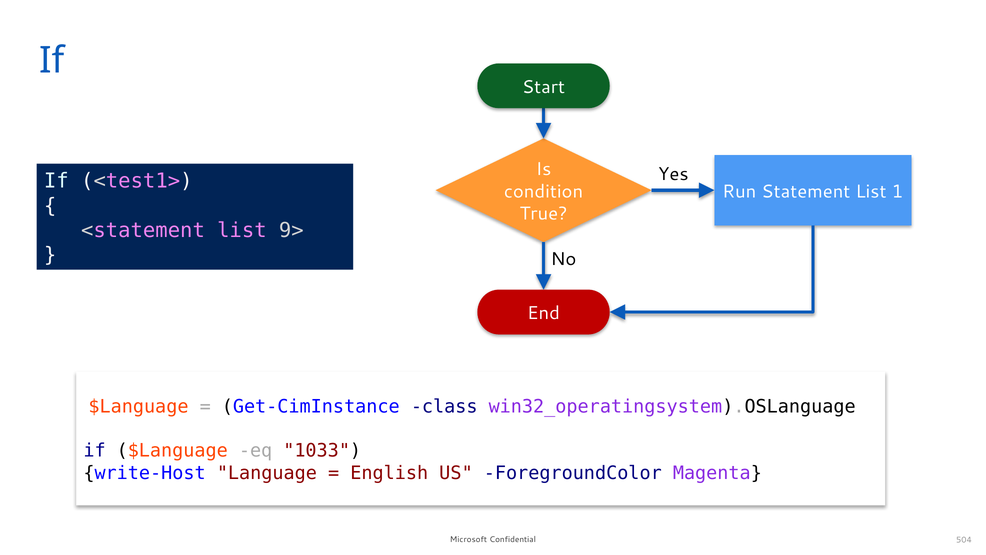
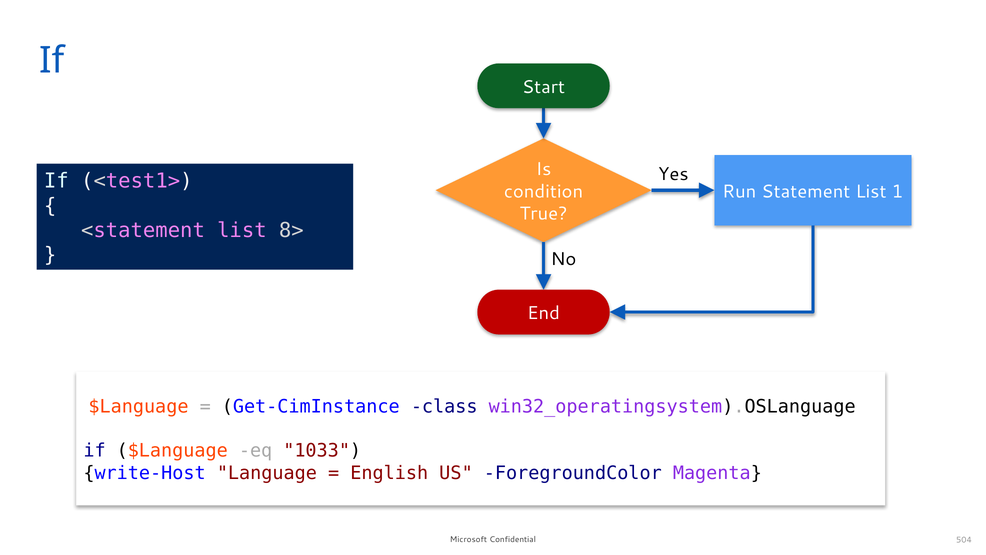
9>: 9> -> 8>
